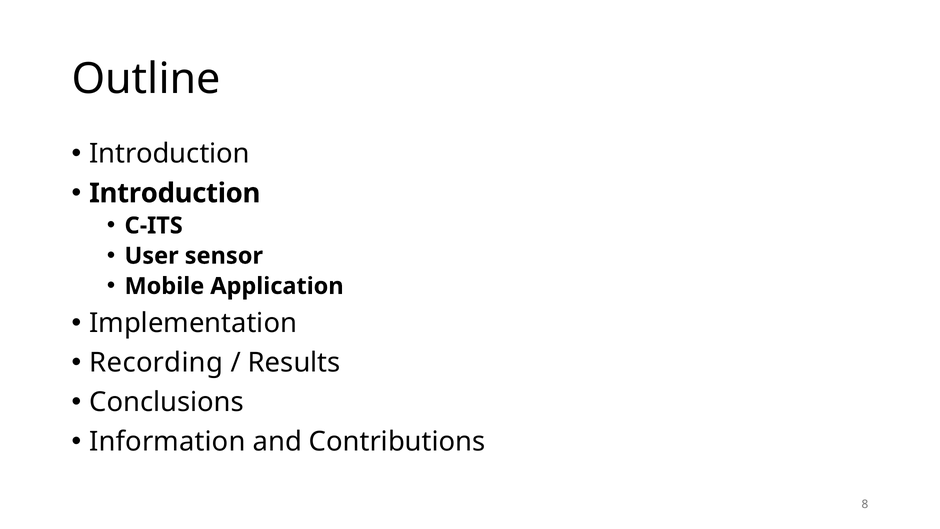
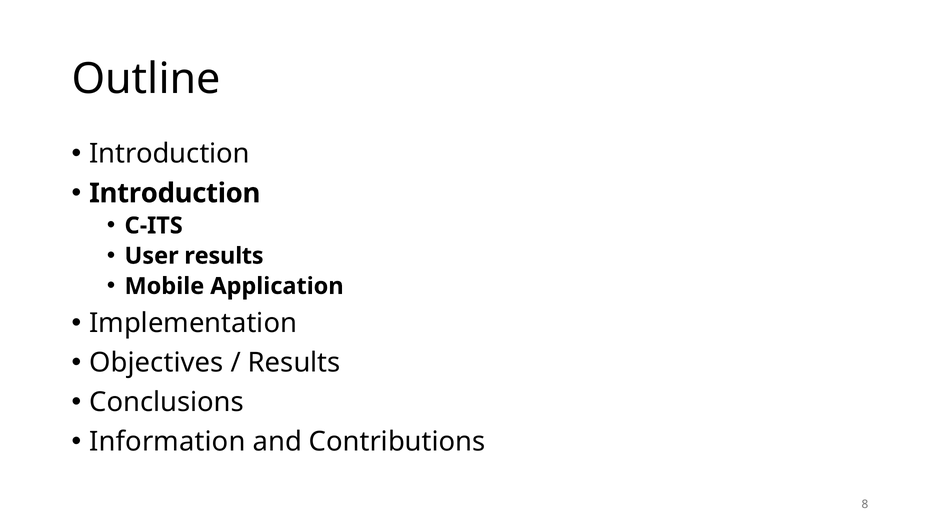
User sensor: sensor -> results
Recording: Recording -> Objectives
